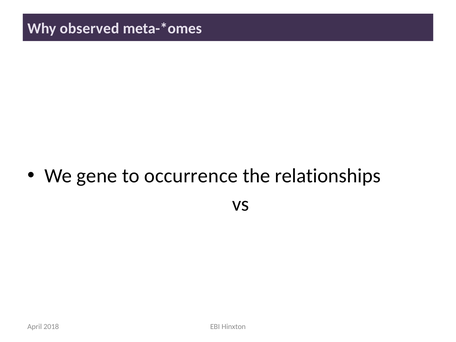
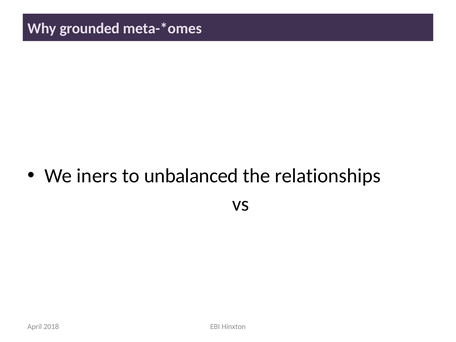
observed: observed -> grounded
gene: gene -> iners
occurrence: occurrence -> unbalanced
